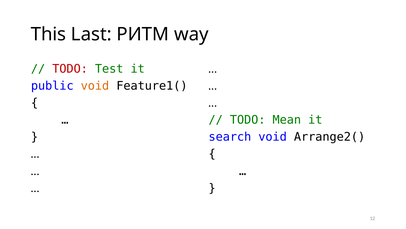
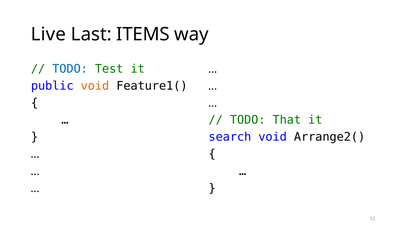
This: This -> Live
РИТМ: РИТМ -> ITEMS
TODO at (70, 69) colour: red -> blue
Mean: Mean -> That
